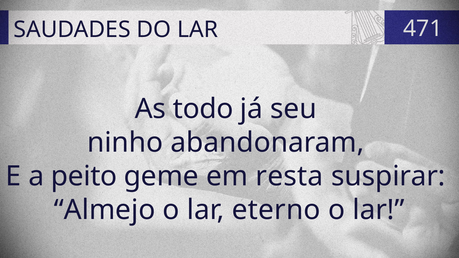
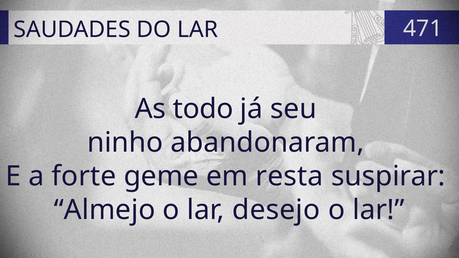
peito: peito -> forte
eterno: eterno -> desejo
